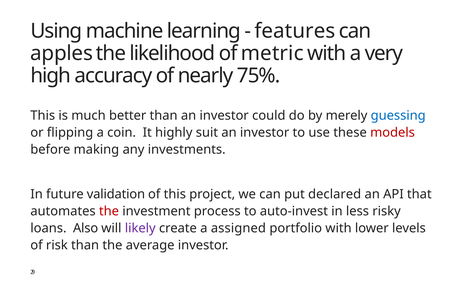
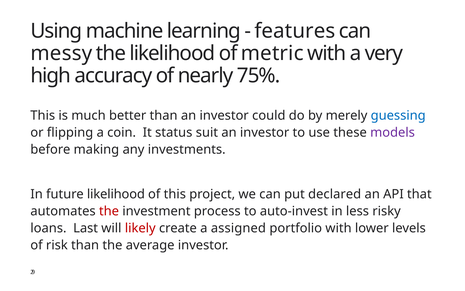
apples: apples -> messy
highly: highly -> status
models colour: red -> purple
future validation: validation -> likelihood
Also: Also -> Last
likely colour: purple -> red
